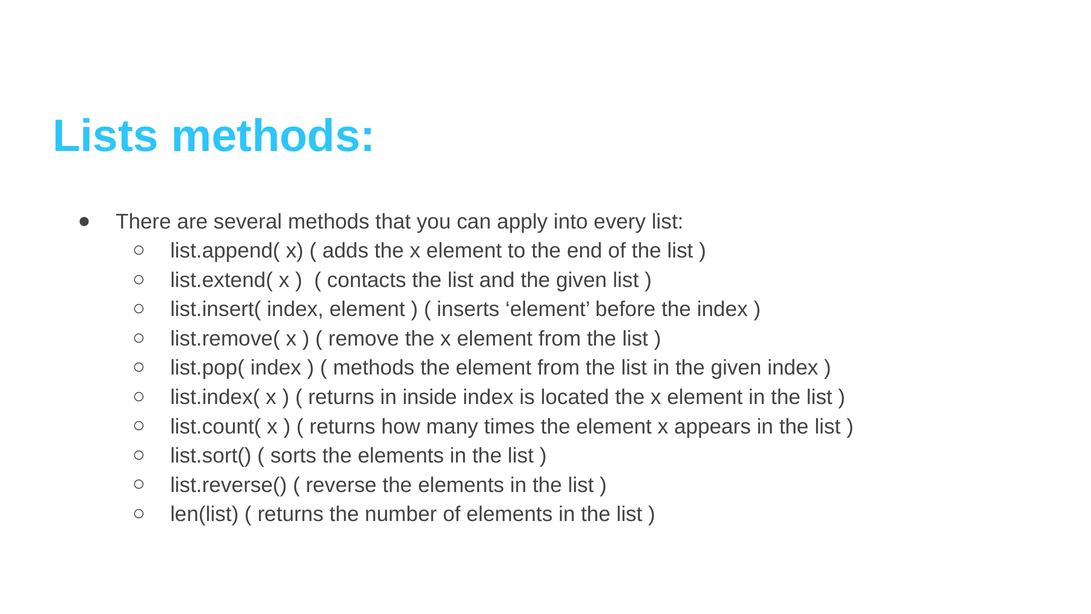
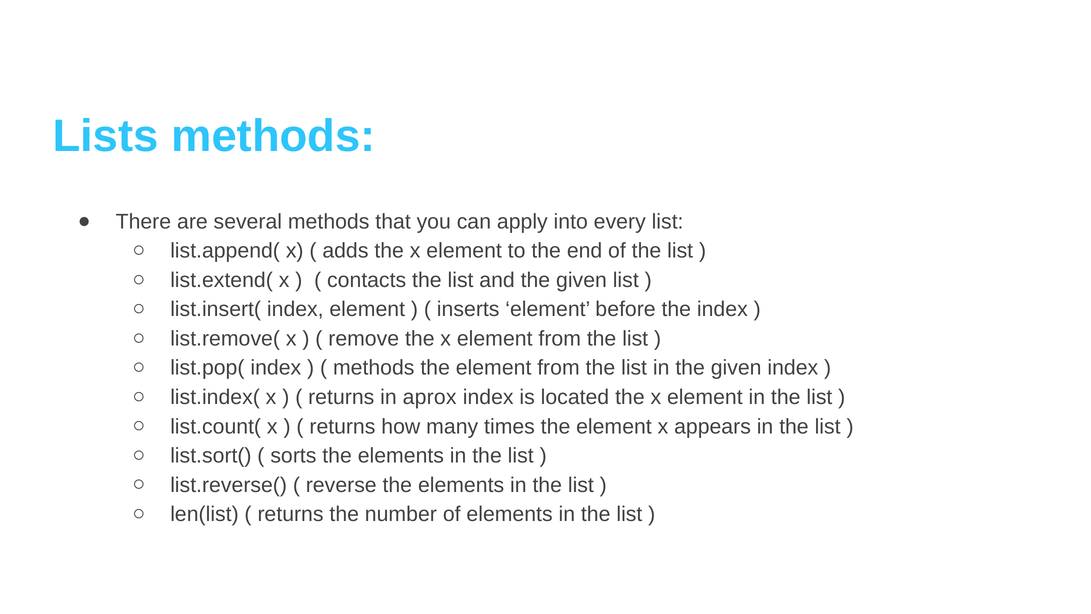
inside: inside -> aprox
